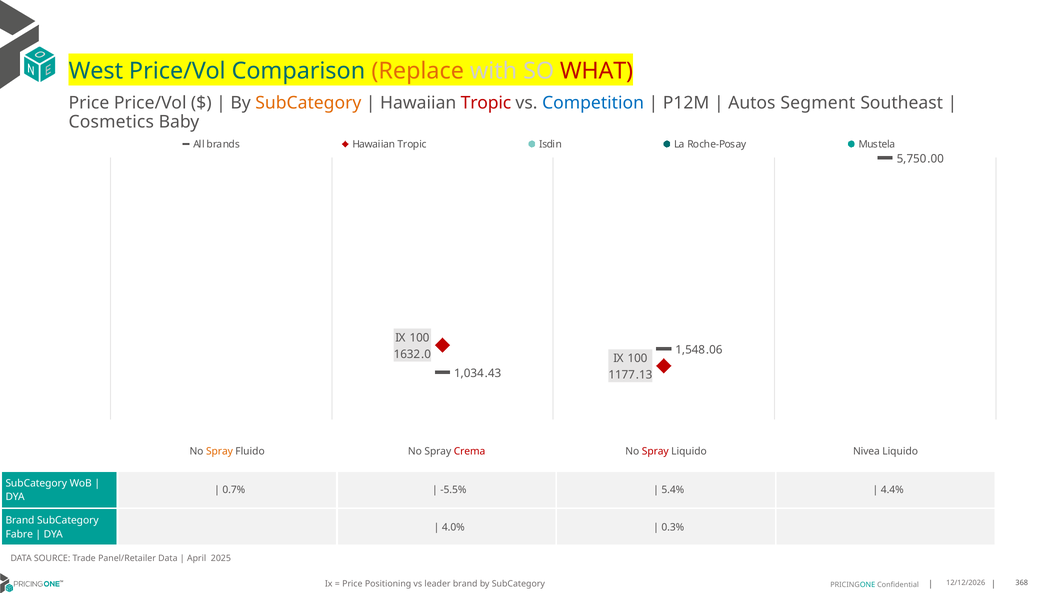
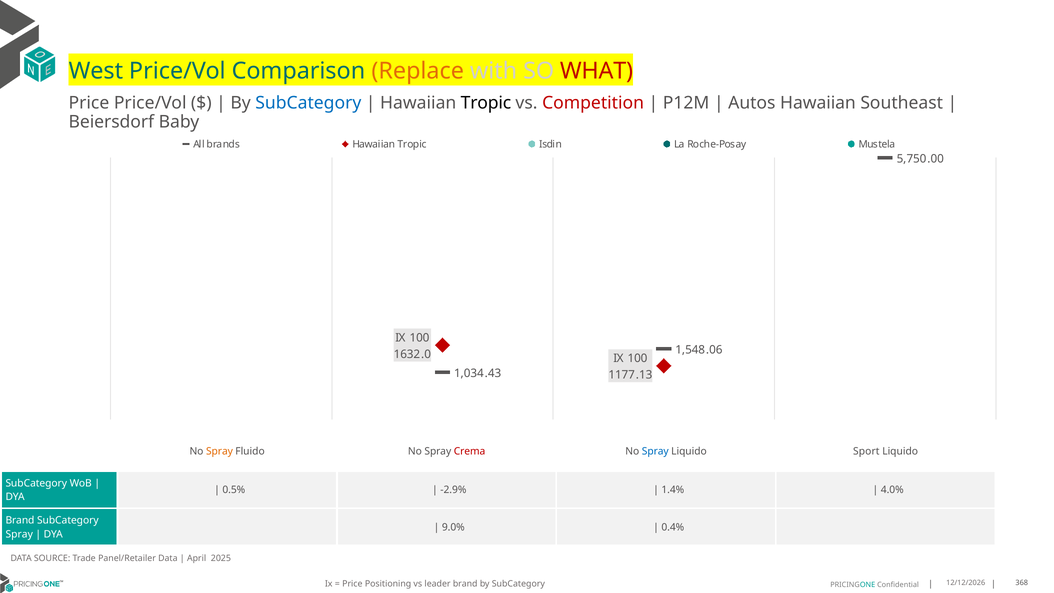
SubCategory at (308, 103) colour: orange -> blue
Tropic at (486, 103) colour: red -> black
Competition colour: blue -> red
Autos Segment: Segment -> Hawaiian
Cosmetics: Cosmetics -> Beiersdorf
Spray at (655, 451) colour: red -> blue
Nivea: Nivea -> Sport
0.7%: 0.7% -> 0.5%
-5.5%: -5.5% -> -2.9%
5.4%: 5.4% -> 1.4%
4.4%: 4.4% -> 4.0%
4.0%: 4.0% -> 9.0%
0.3%: 0.3% -> 0.4%
Fabre at (19, 534): Fabre -> Spray
